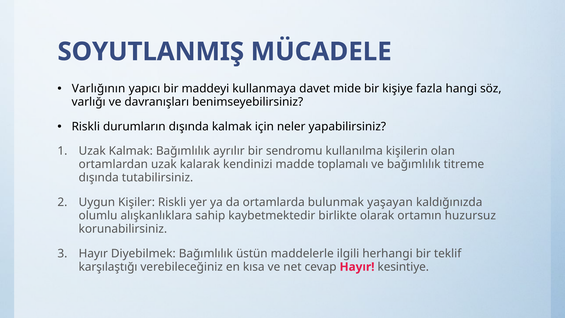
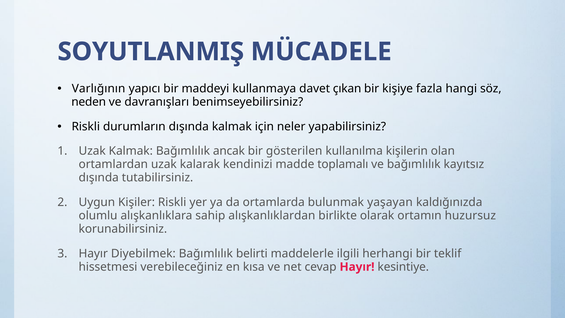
mide: mide -> çıkan
varlığı: varlığı -> neden
ayrılır: ayrılır -> ancak
sendromu: sendromu -> gösterilen
titreme: titreme -> kayıtsız
kaybetmektedir: kaybetmektedir -> alışkanlıklardan
üstün: üstün -> belirti
karşılaştığı: karşılaştığı -> hissetmesi
